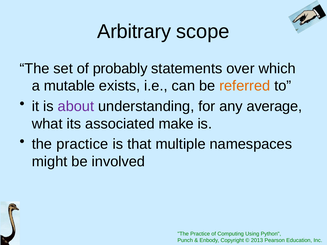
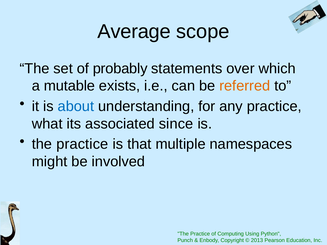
Arbitrary: Arbitrary -> Average
about colour: purple -> blue
any average: average -> practice
make: make -> since
